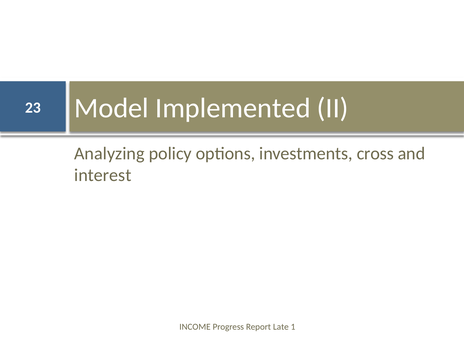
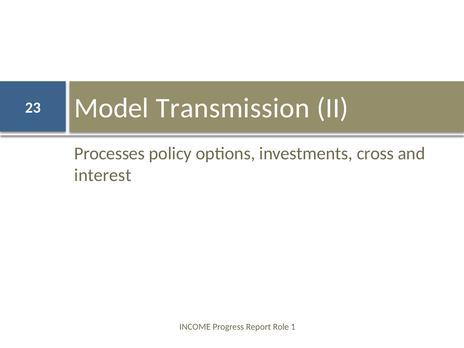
Implemented: Implemented -> Transmission
Analyzing: Analyzing -> Processes
Late: Late -> Role
